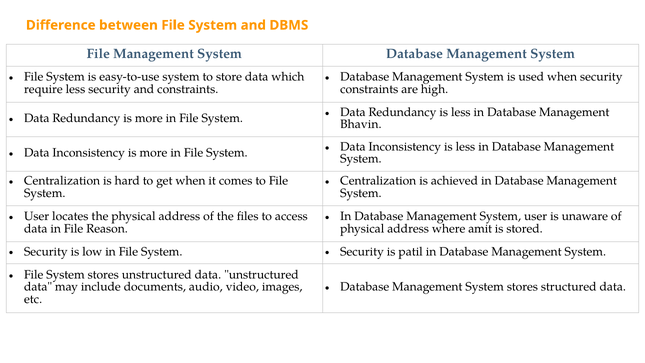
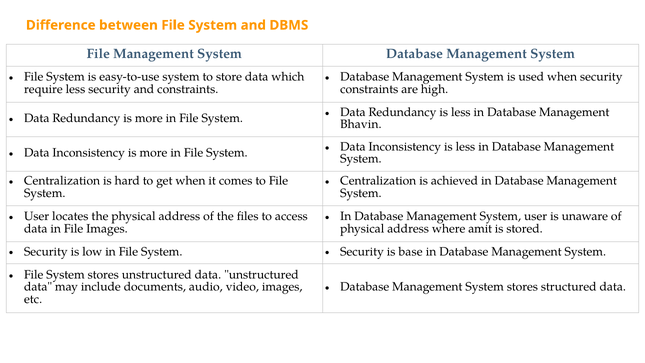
File Reason: Reason -> Images
patil: patil -> base
